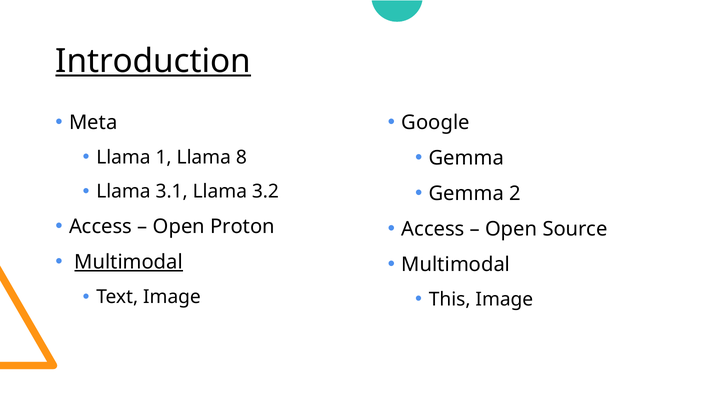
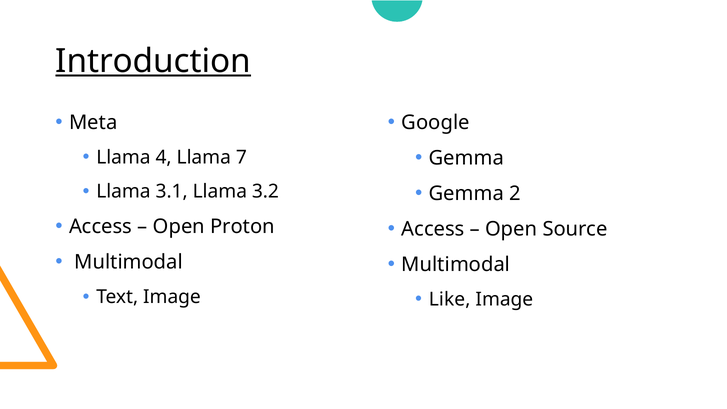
1: 1 -> 4
8: 8 -> 7
Multimodal at (129, 262) underline: present -> none
This: This -> Like
